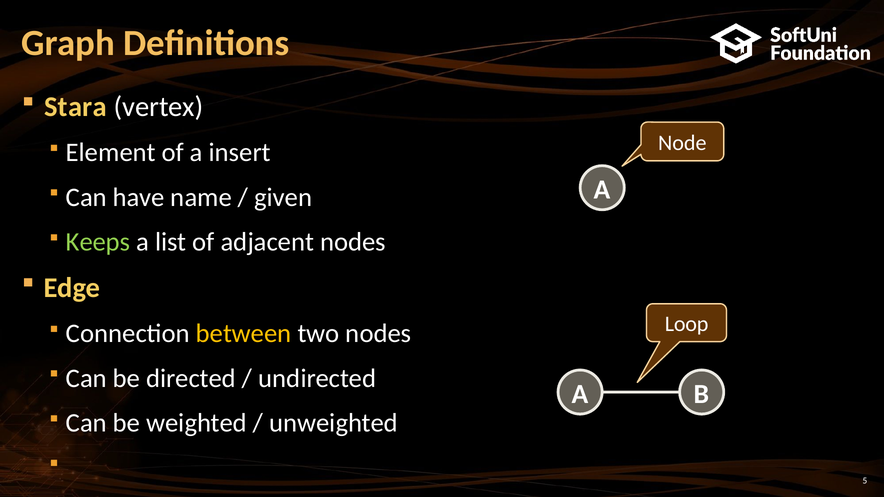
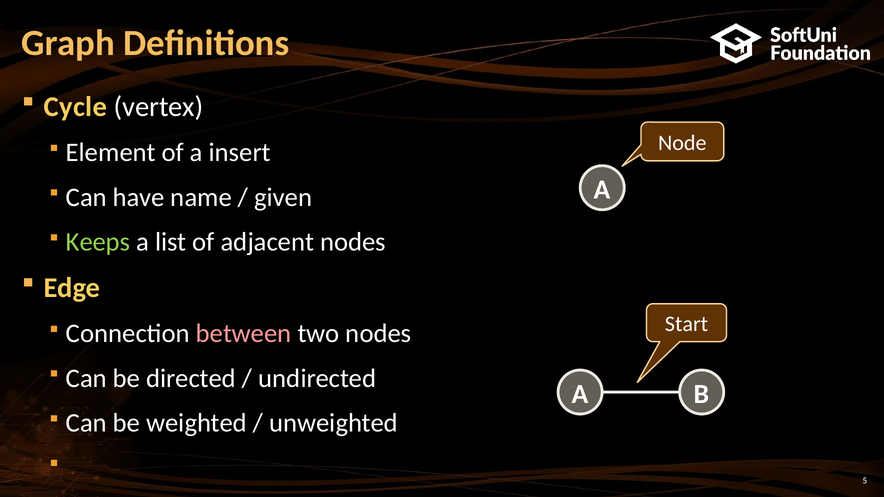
Stara: Stara -> Cycle
Loop: Loop -> Start
between colour: yellow -> pink
